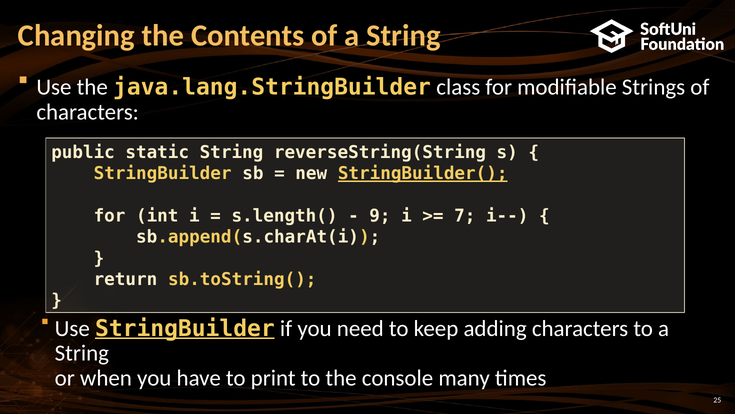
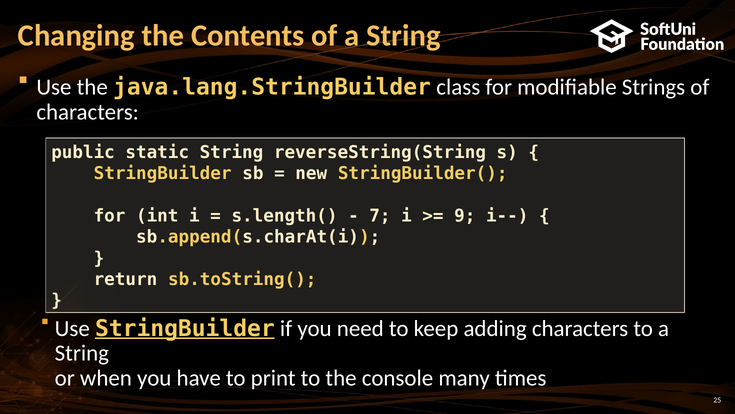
StringBuilder( underline: present -> none
9: 9 -> 7
7: 7 -> 9
